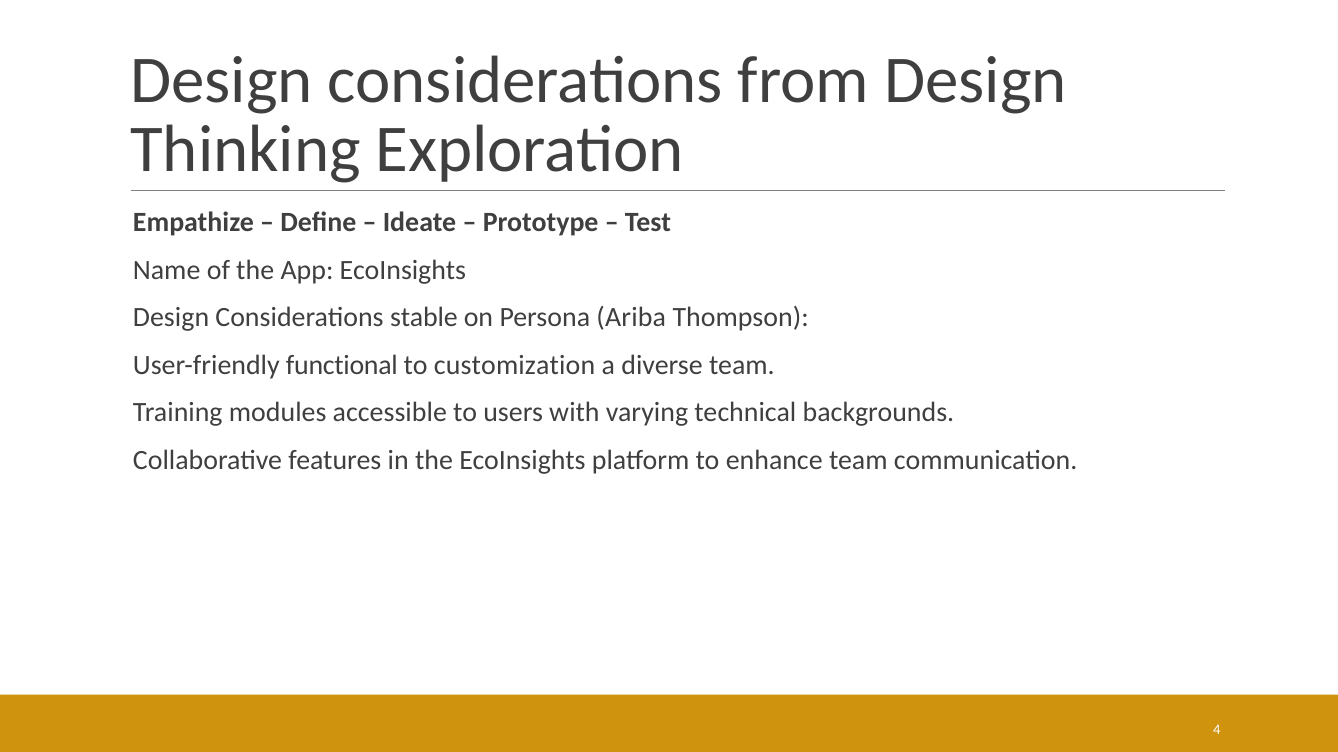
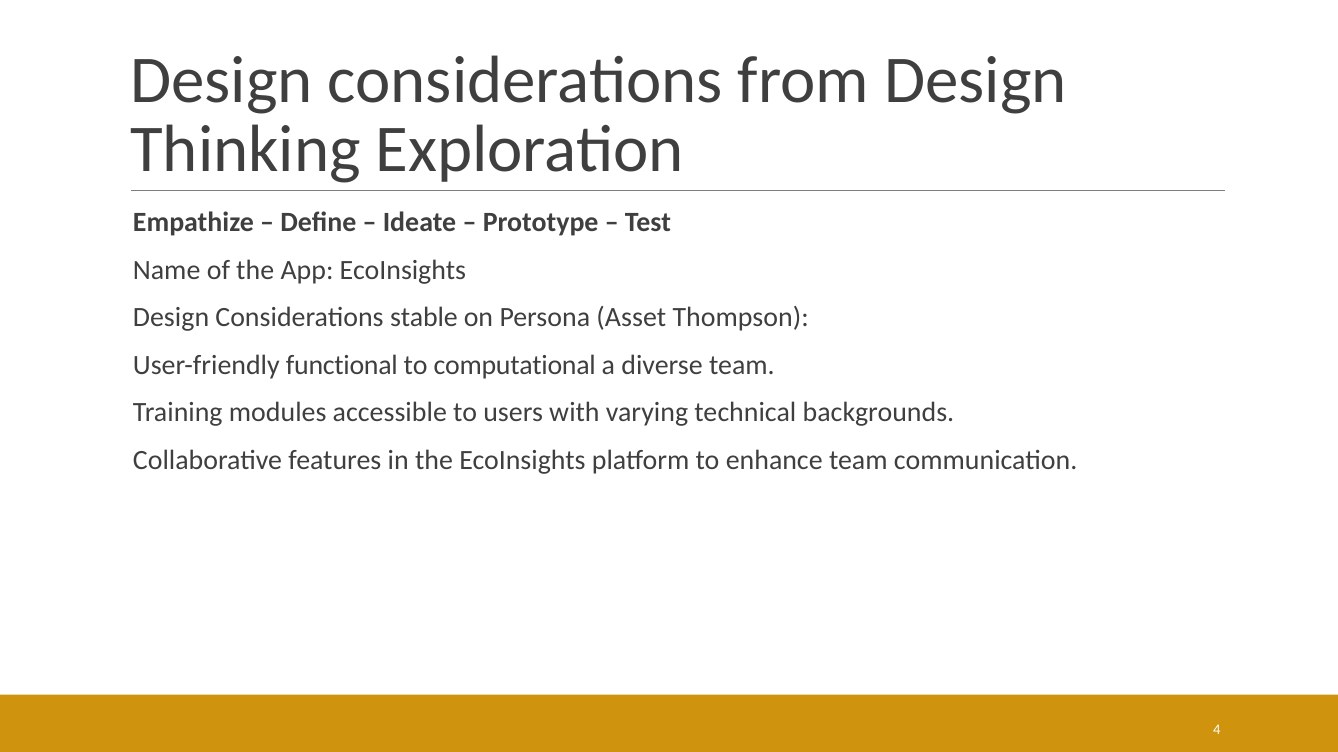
Ariba: Ariba -> Asset
customization: customization -> computational
